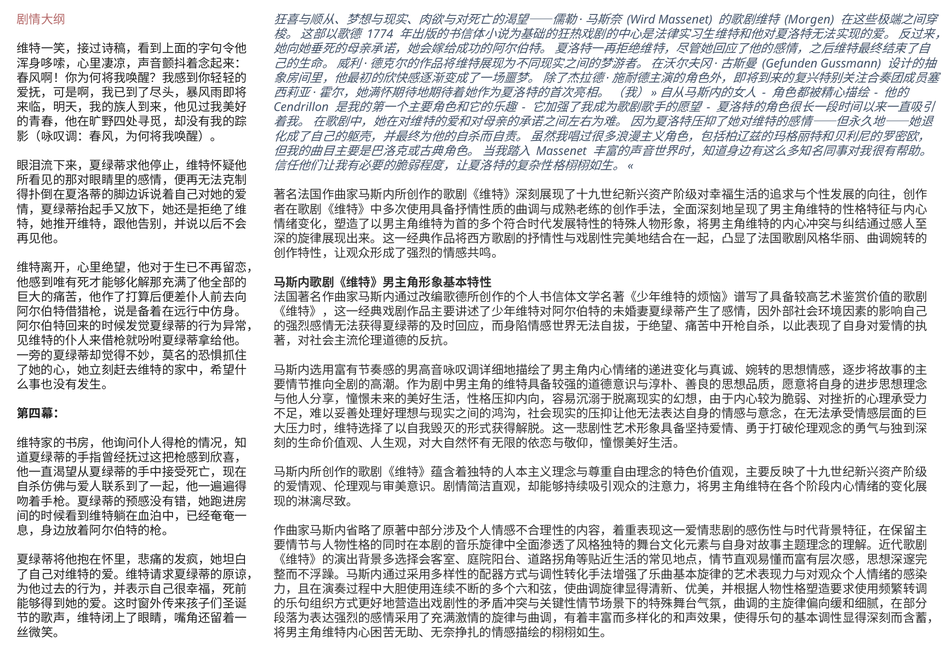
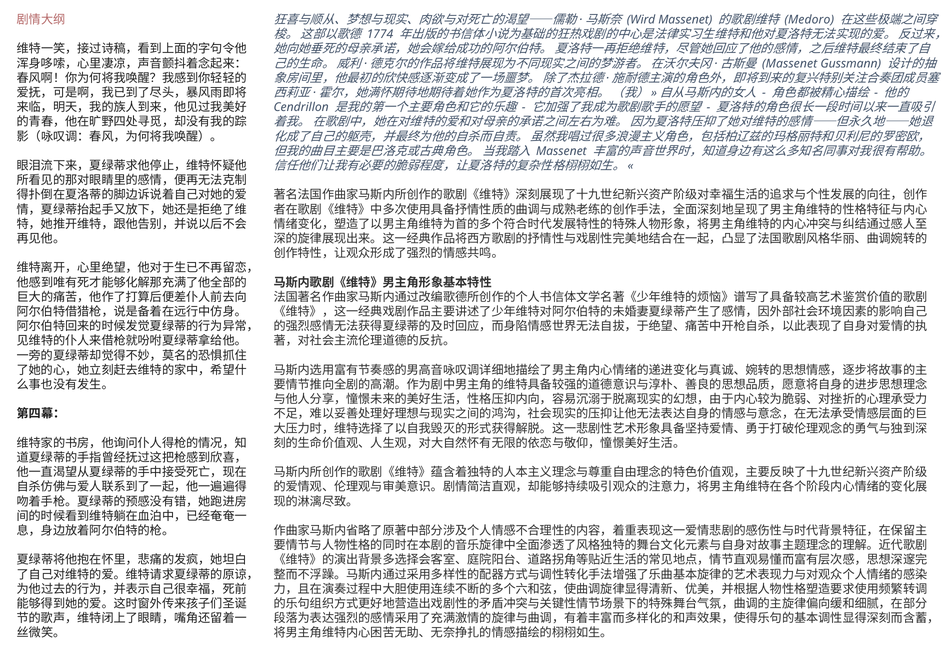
Morgen: Morgen -> Medoro
Gefunden at (790, 64): Gefunden -> Massenet
